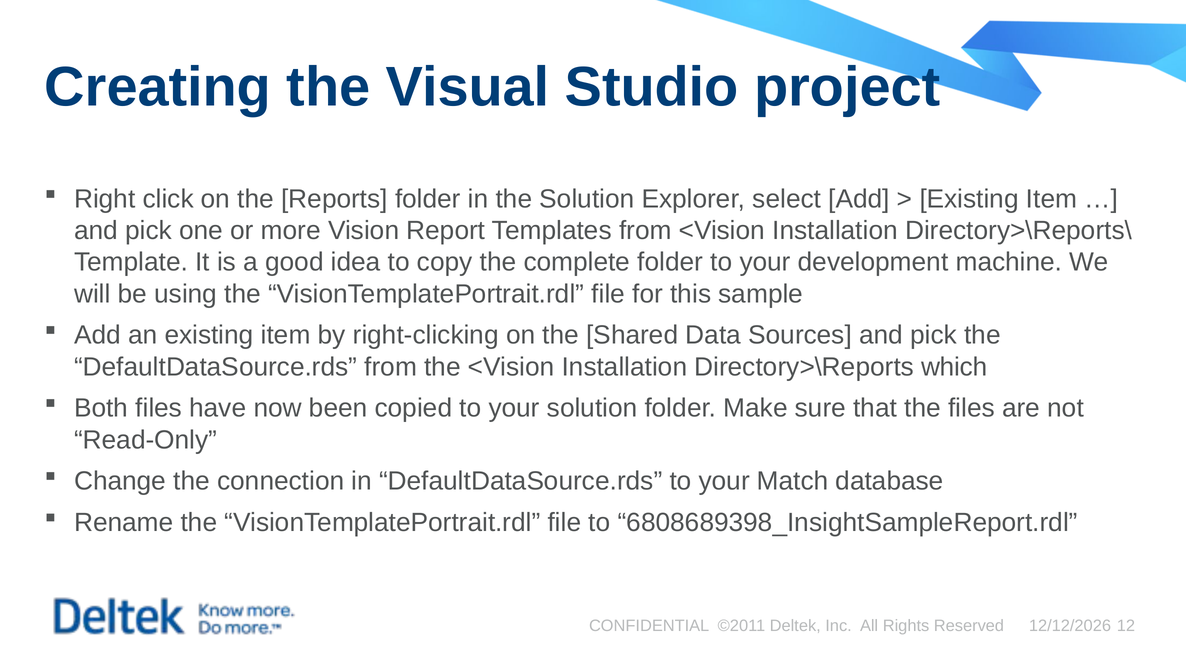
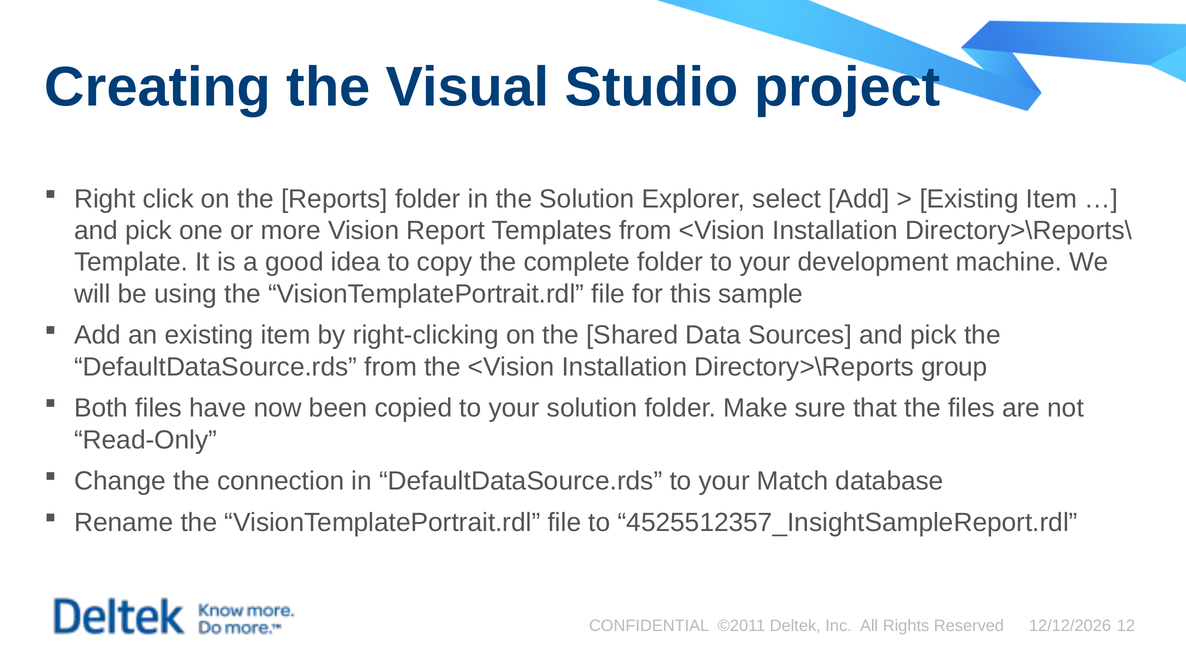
which: which -> group
6808689398_InsightSampleReport.rdl: 6808689398_InsightSampleReport.rdl -> 4525512357_InsightSampleReport.rdl
